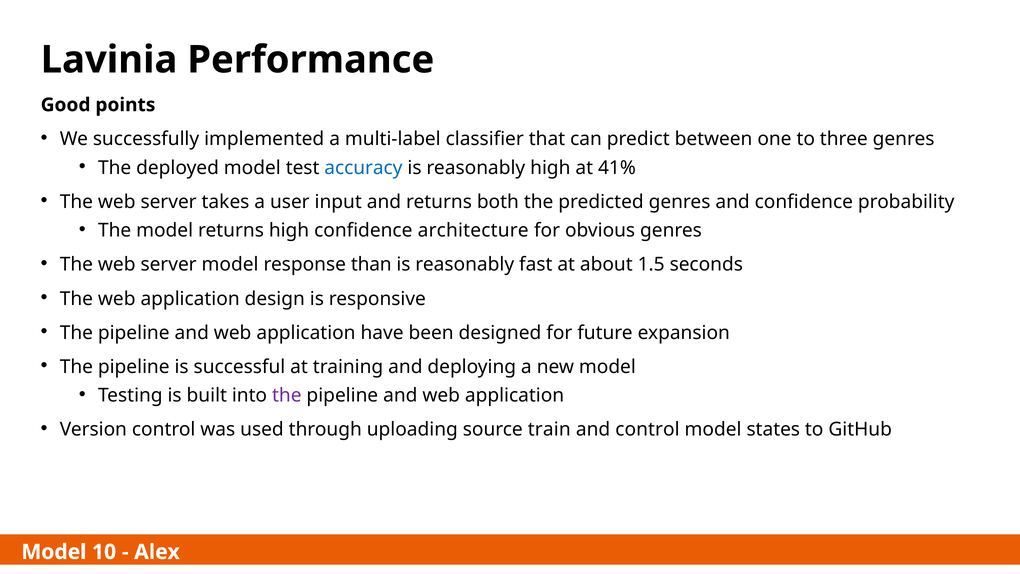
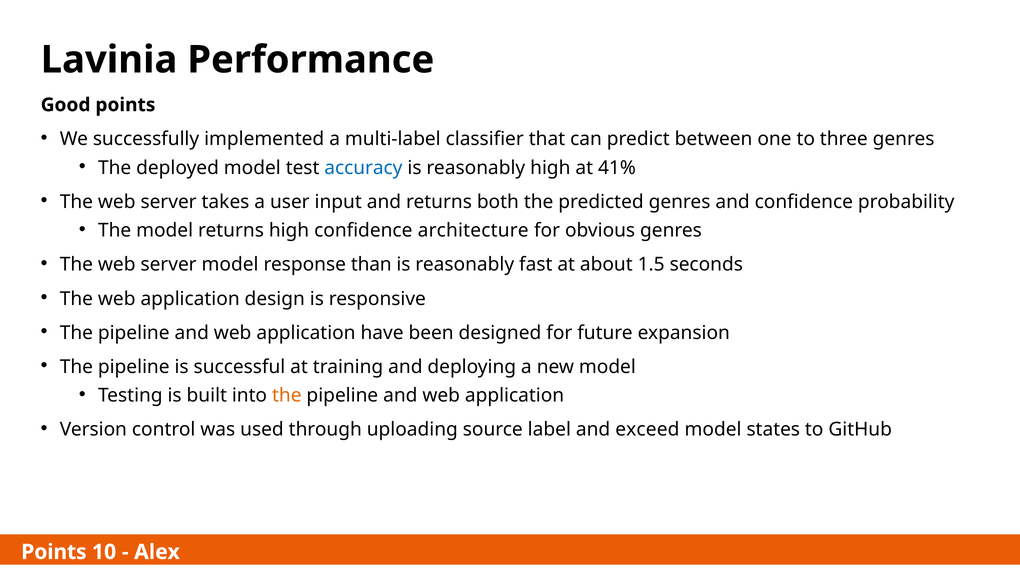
the at (287, 395) colour: purple -> orange
train: train -> label
and control: control -> exceed
Model at (54, 552): Model -> Points
